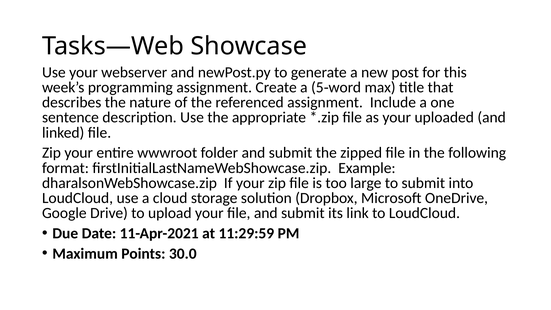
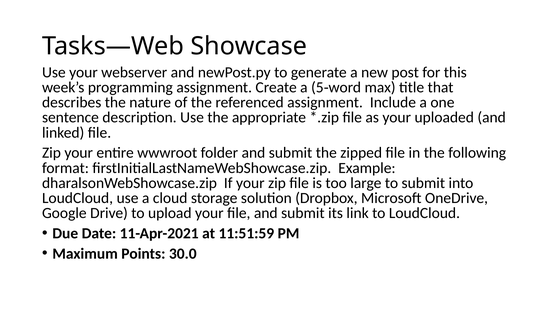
11:29:59: 11:29:59 -> 11:51:59
